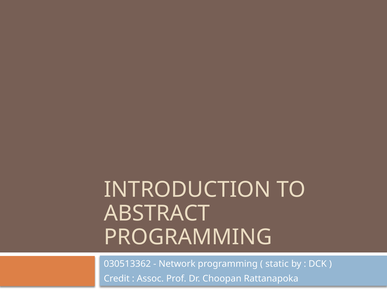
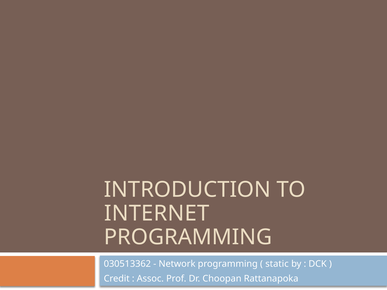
ABSTRACT: ABSTRACT -> INTERNET
